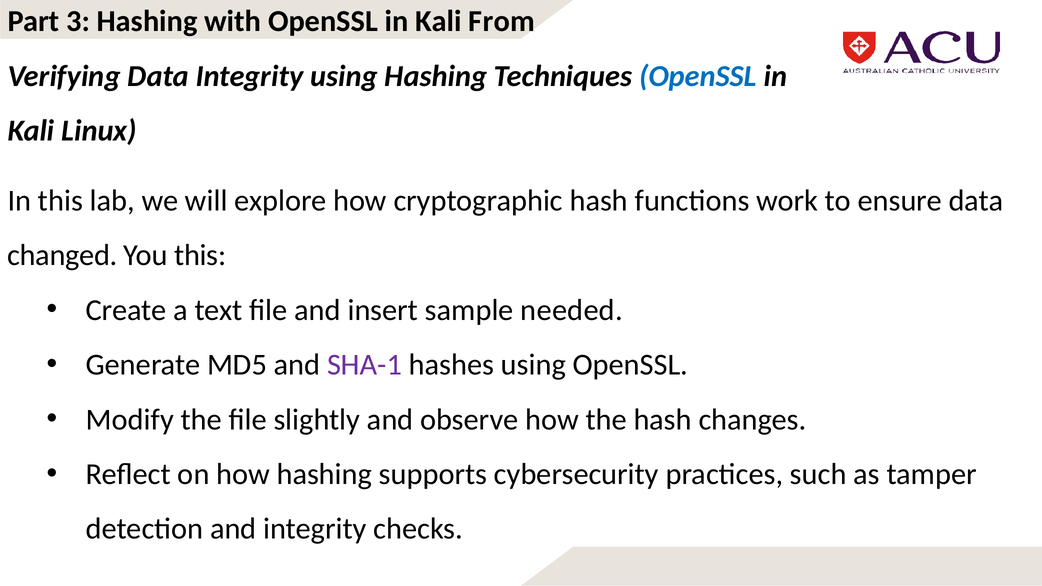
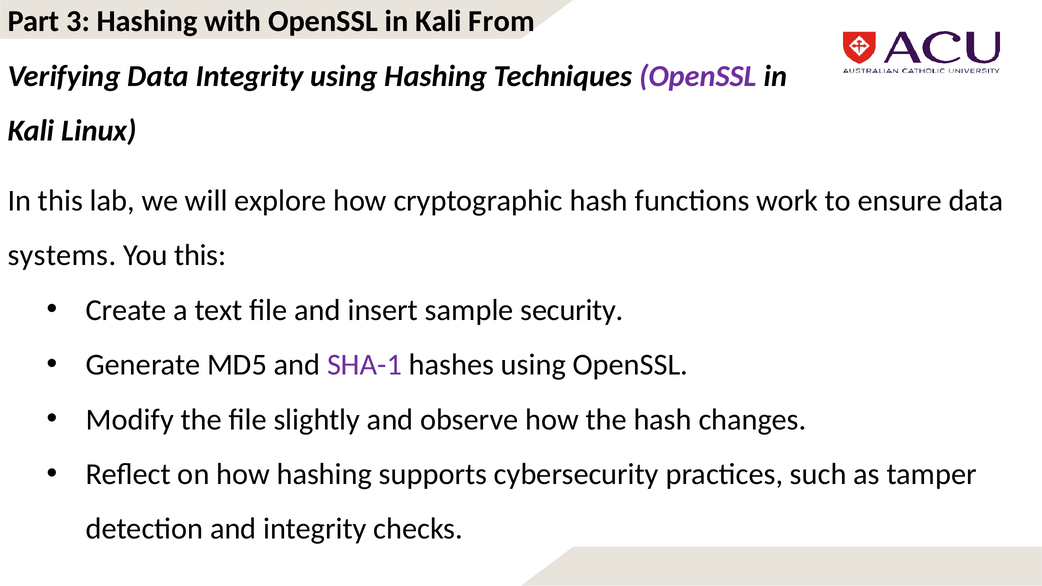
OpenSSL at (698, 76) colour: blue -> purple
changed: changed -> systems
needed: needed -> security
